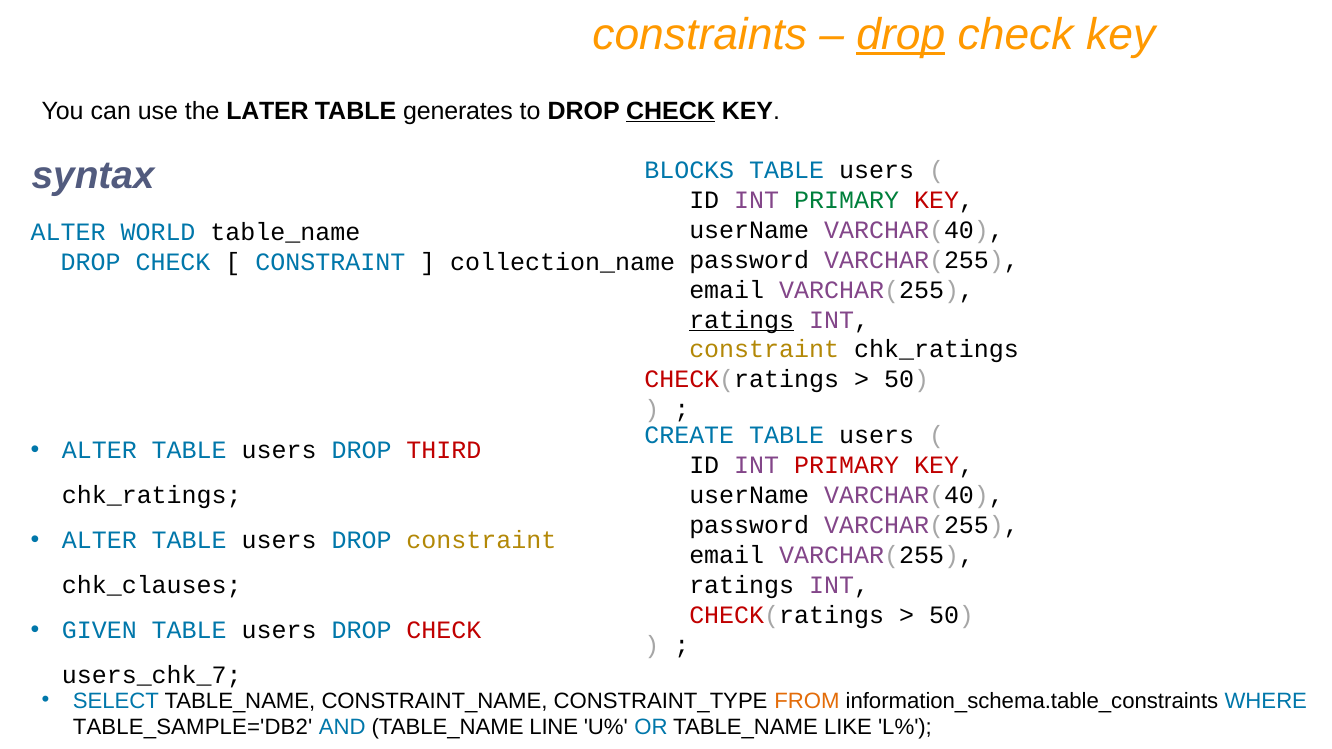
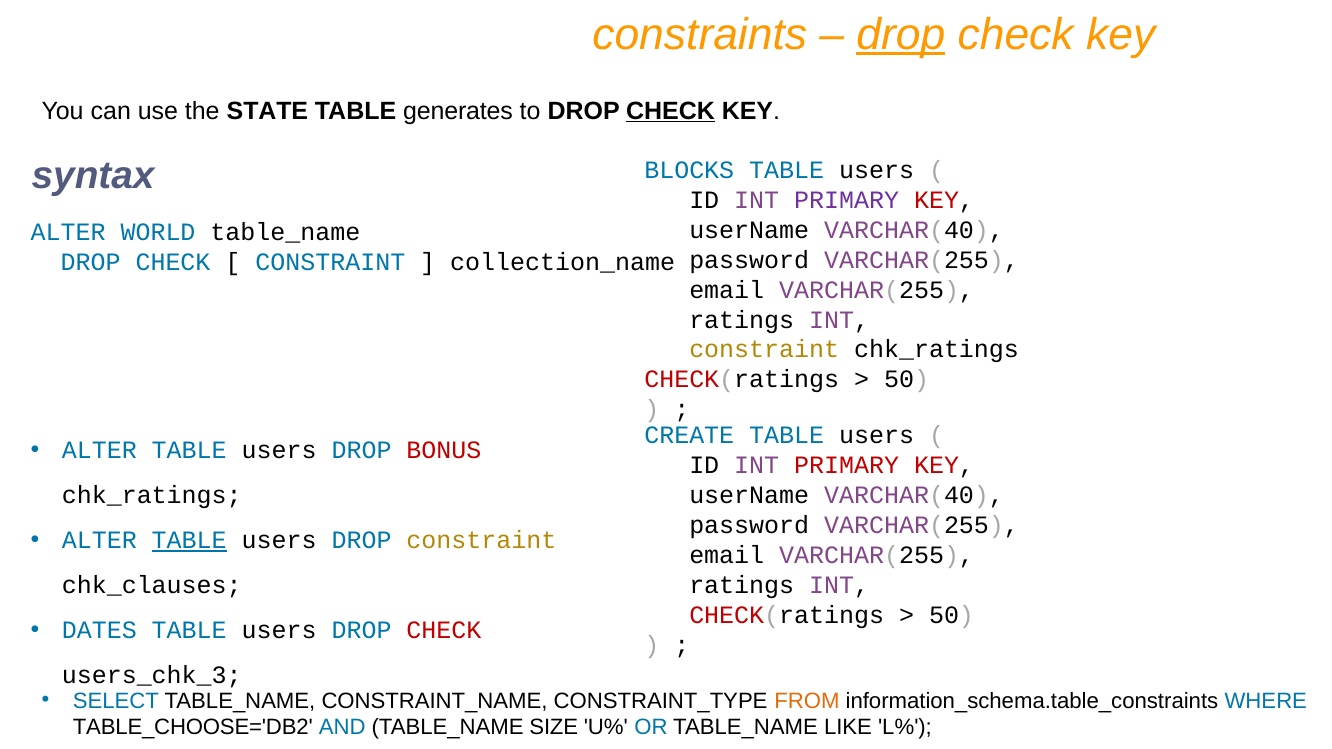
LATER: LATER -> STATE
PRIMARY at (847, 200) colour: green -> purple
ratings at (742, 320) underline: present -> none
THIRD: THIRD -> BONUS
TABLE at (189, 540) underline: none -> present
GIVEN: GIVEN -> DATES
users_chk_7: users_chk_7 -> users_chk_3
TABLE_SAMPLE='DB2: TABLE_SAMPLE='DB2 -> TABLE_CHOOSE='DB2
LINE: LINE -> SIZE
